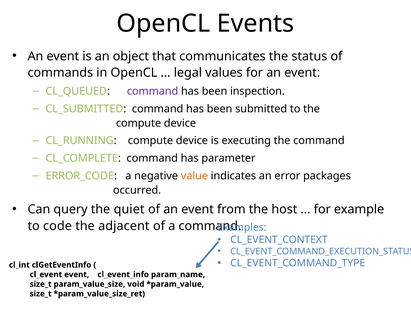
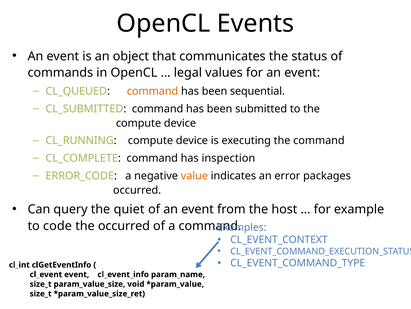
command at (153, 91) colour: purple -> orange
inspection: inspection -> sequential
parameter: parameter -> inspection
the adjacent: adjacent -> occurred
